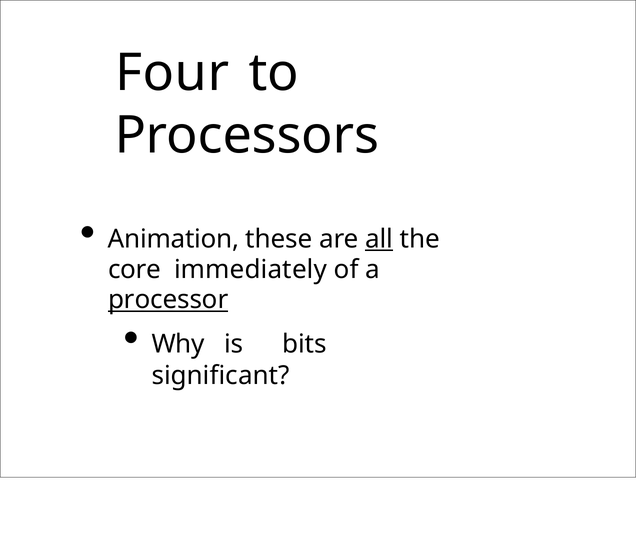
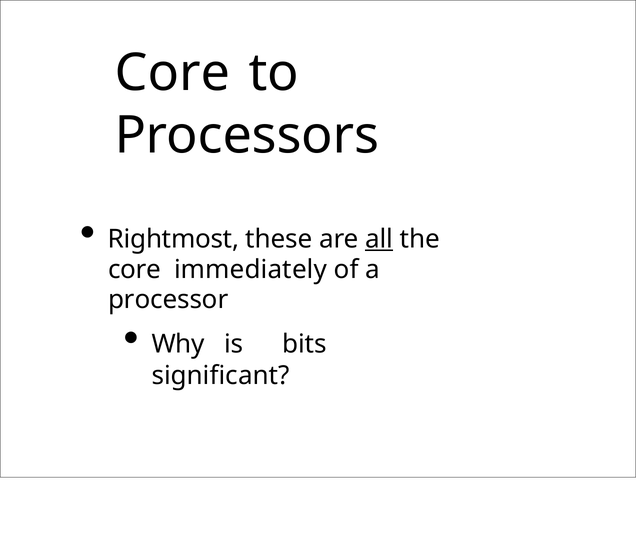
Four at (172, 73): Four -> Core
Animation: Animation -> Rightmost
processor underline: present -> none
